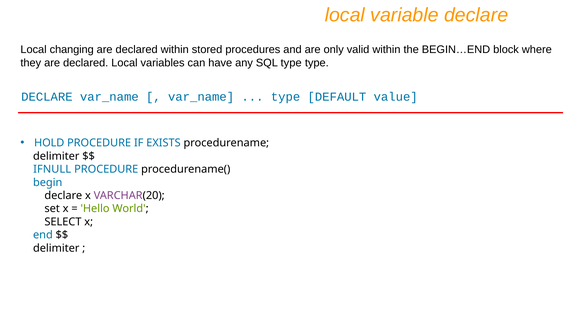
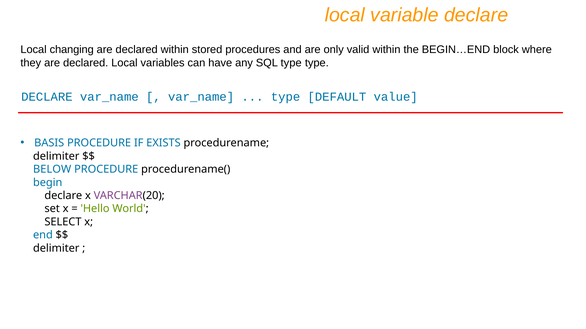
HOLD: HOLD -> BASIS
IFNULL: IFNULL -> BELOW
